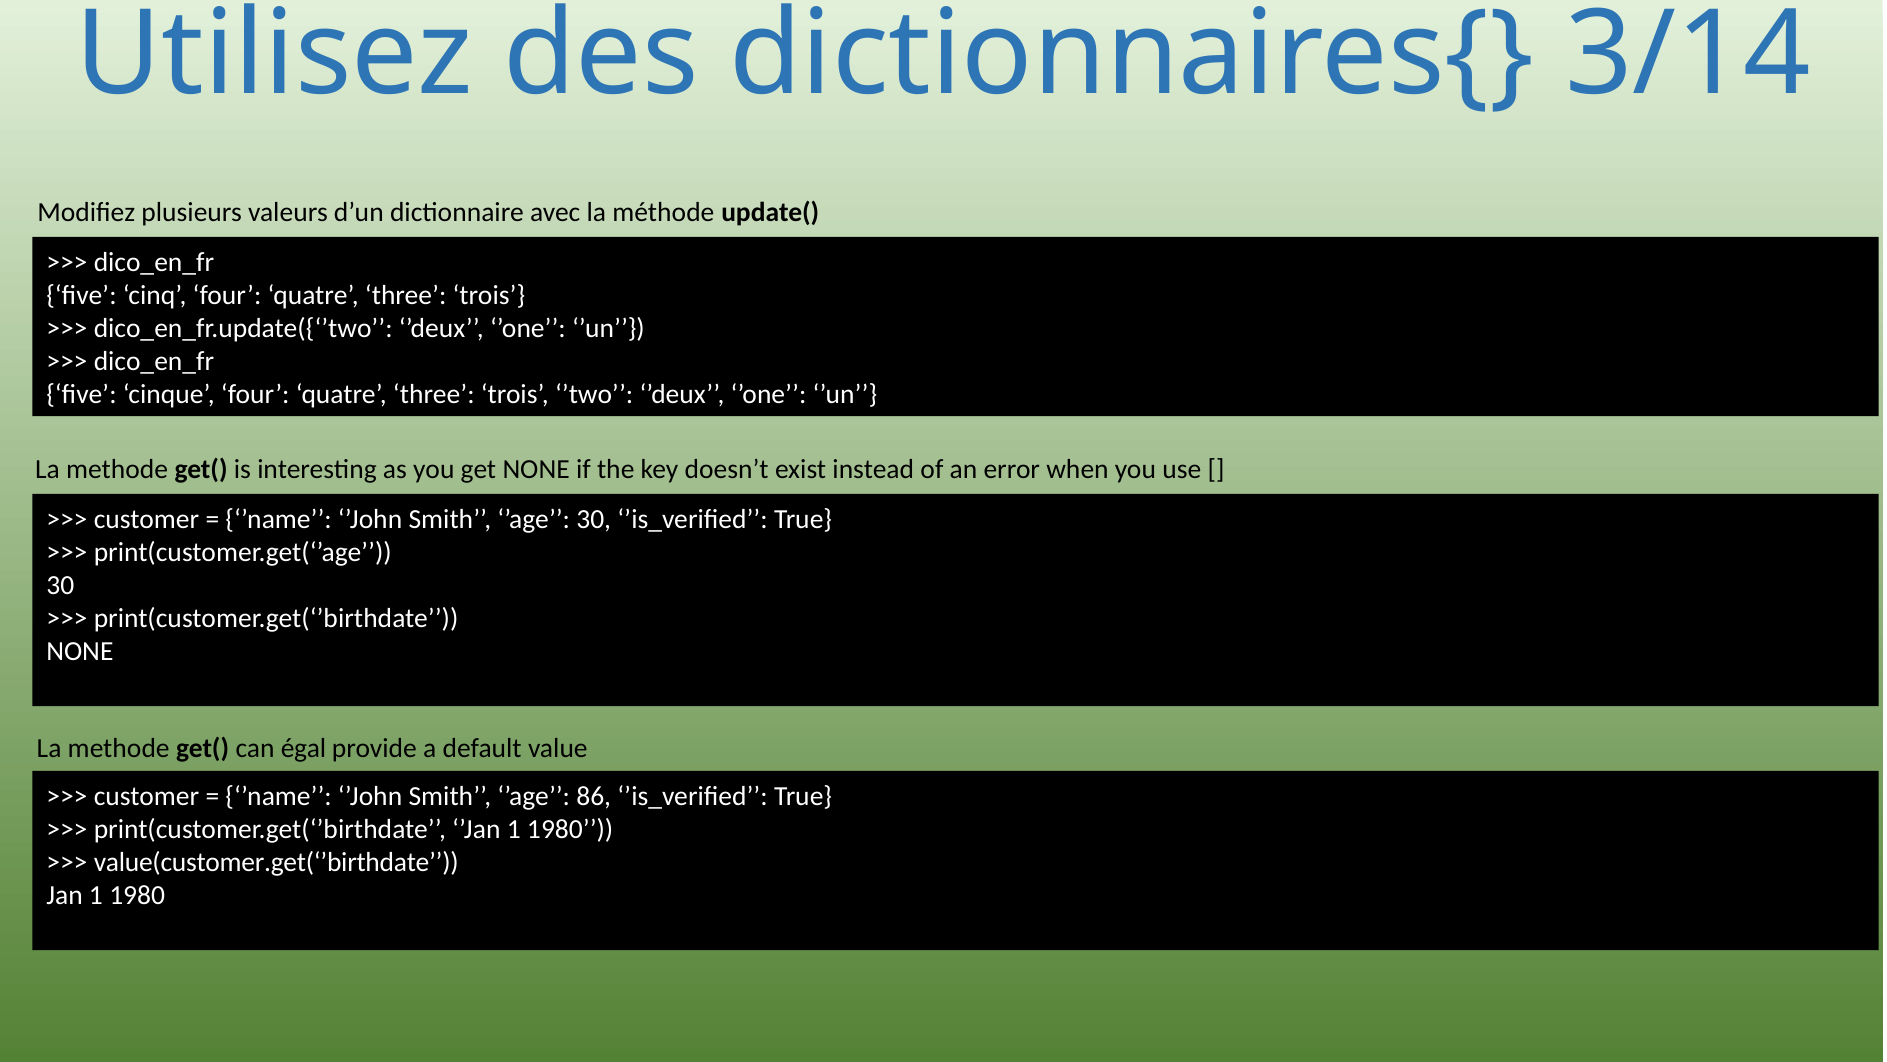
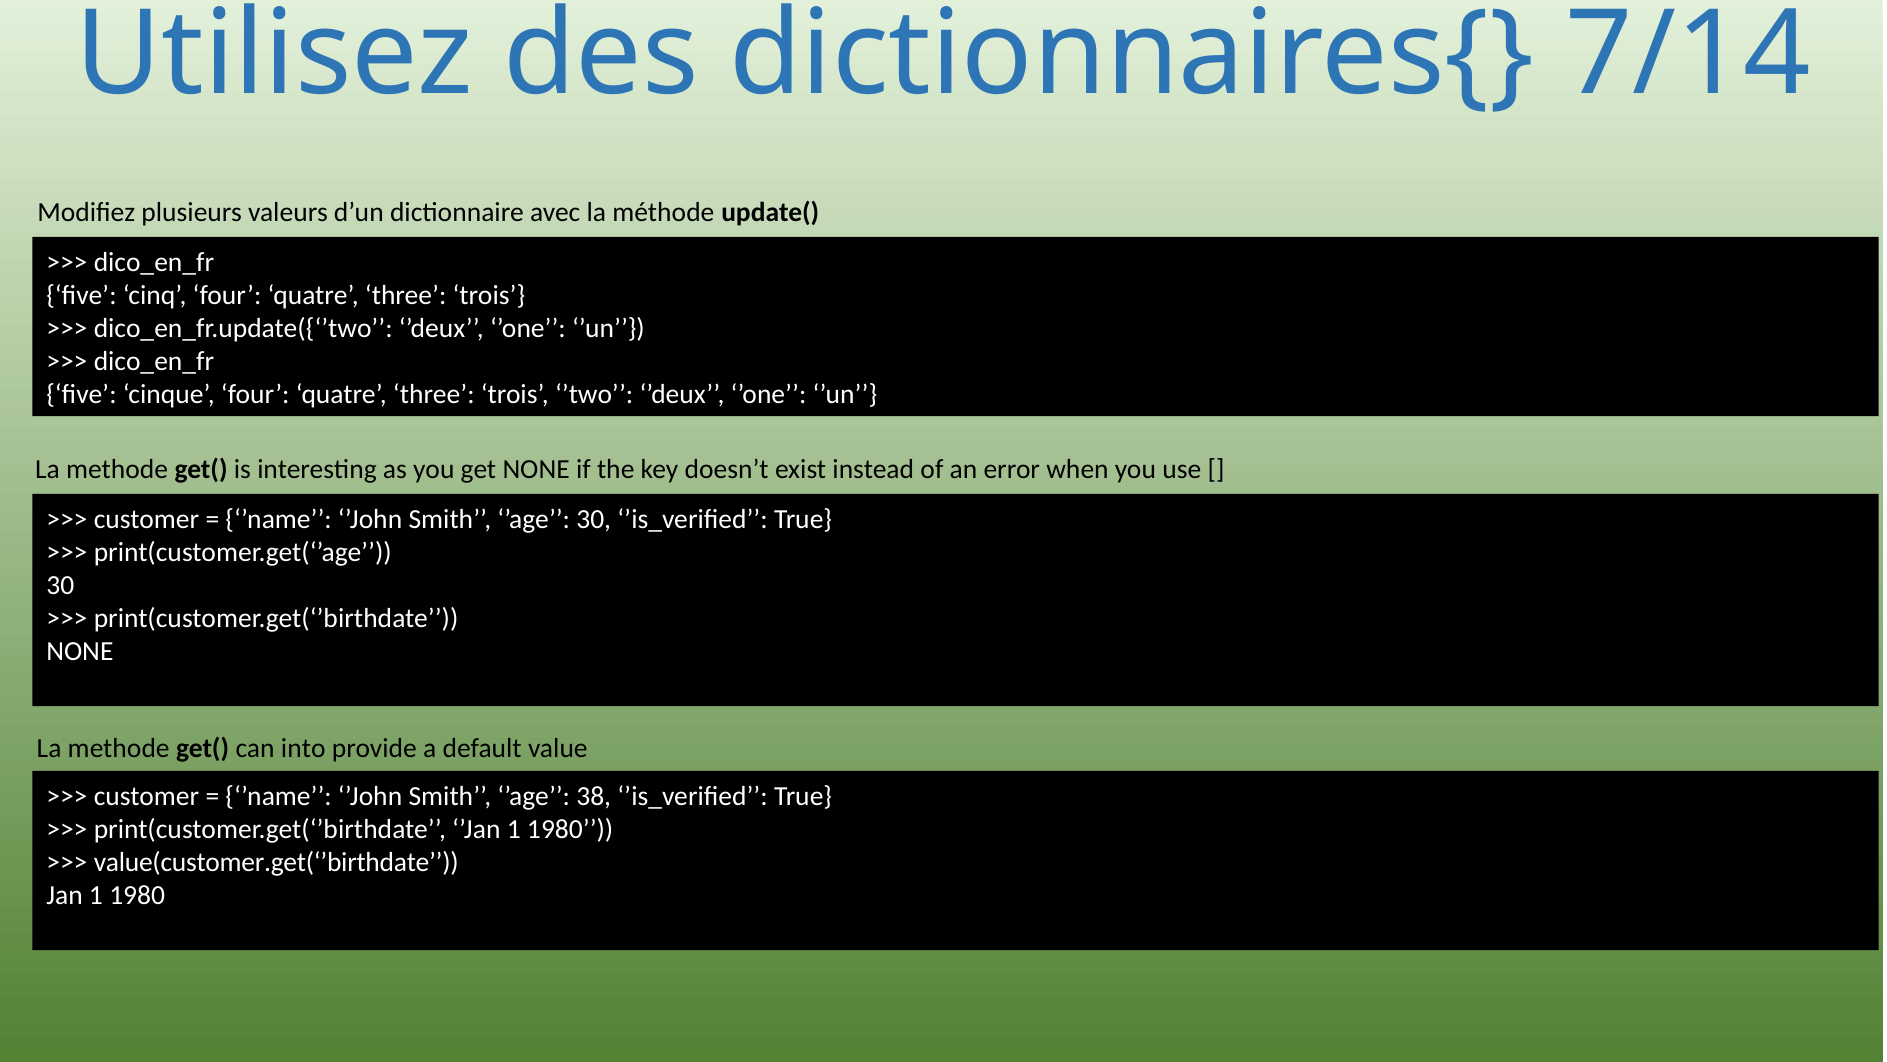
3/14: 3/14 -> 7/14
égal: égal -> into
86: 86 -> 38
